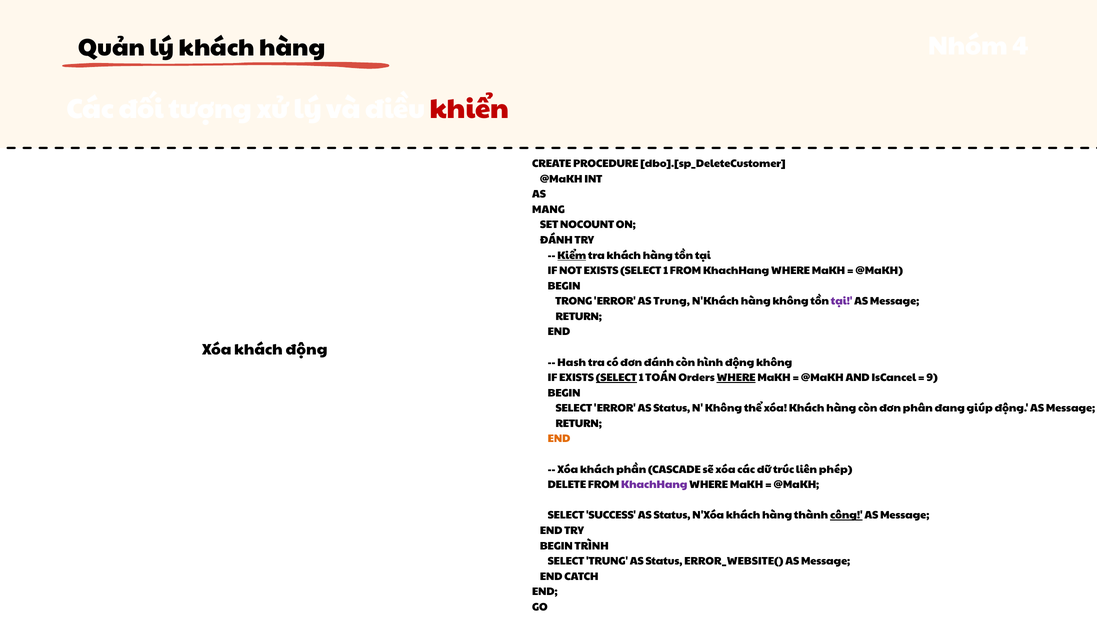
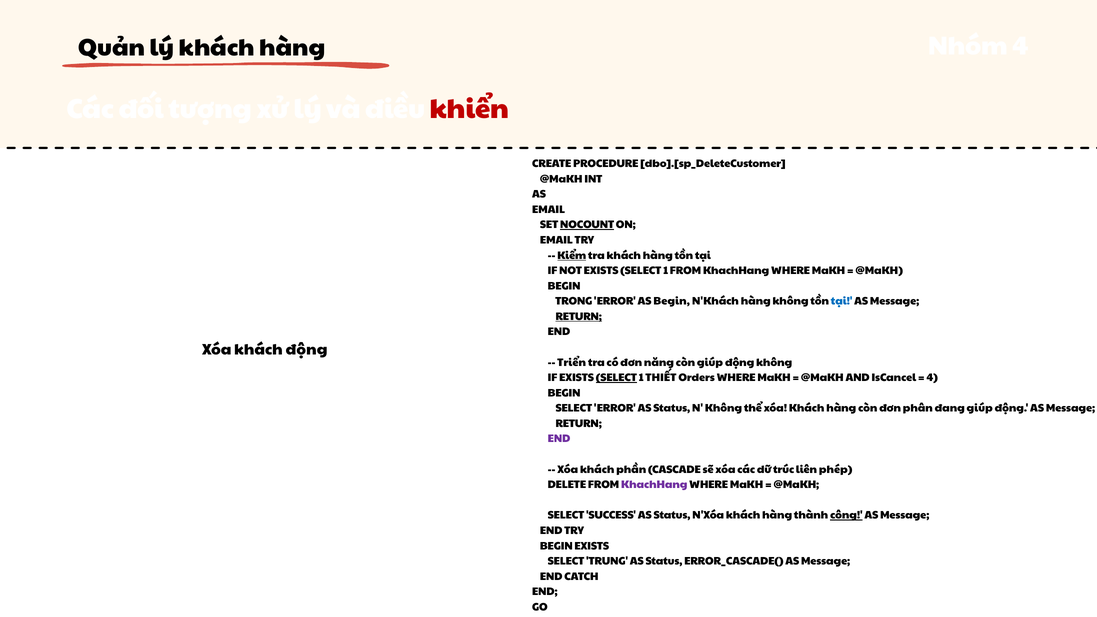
MANG at (549, 210): MANG -> EMAIL
NOCOUNT underline: none -> present
ĐÁNH at (556, 240): ĐÁNH -> EMAIL
AS Trung: Trung -> Begin
tại at (842, 301) colour: purple -> blue
RETURN at (579, 317) underline: none -> present
Hash: Hash -> Triển
đơn đánh: đánh -> năng
còn hình: hình -> giúp
TOÁN: TOÁN -> THIẾT
WHERE at (736, 378) underline: present -> none
9 at (932, 378): 9 -> 4
END at (559, 439) colour: orange -> purple
BEGIN TRÌNH: TRÌNH -> EXISTS
ERROR_WEBSITE(: ERROR_WEBSITE( -> ERROR_CASCADE(
